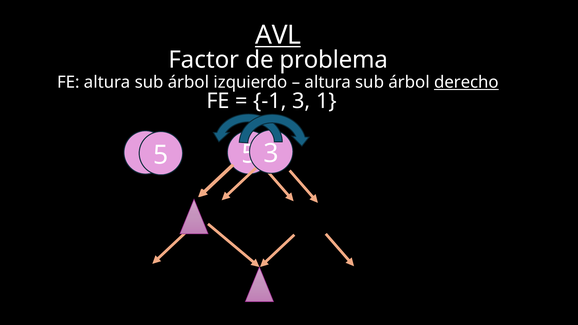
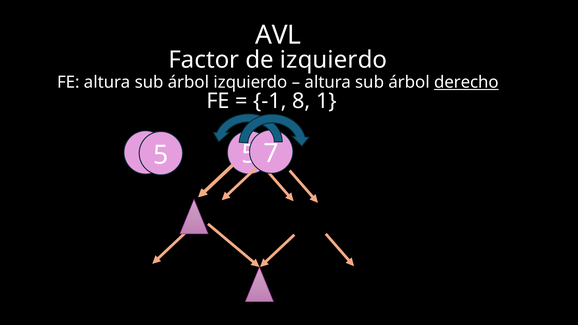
AVL underline: present -> none
de problema: problema -> izquierdo
-1 3: 3 -> 8
3 at (271, 154): 3 -> 7
